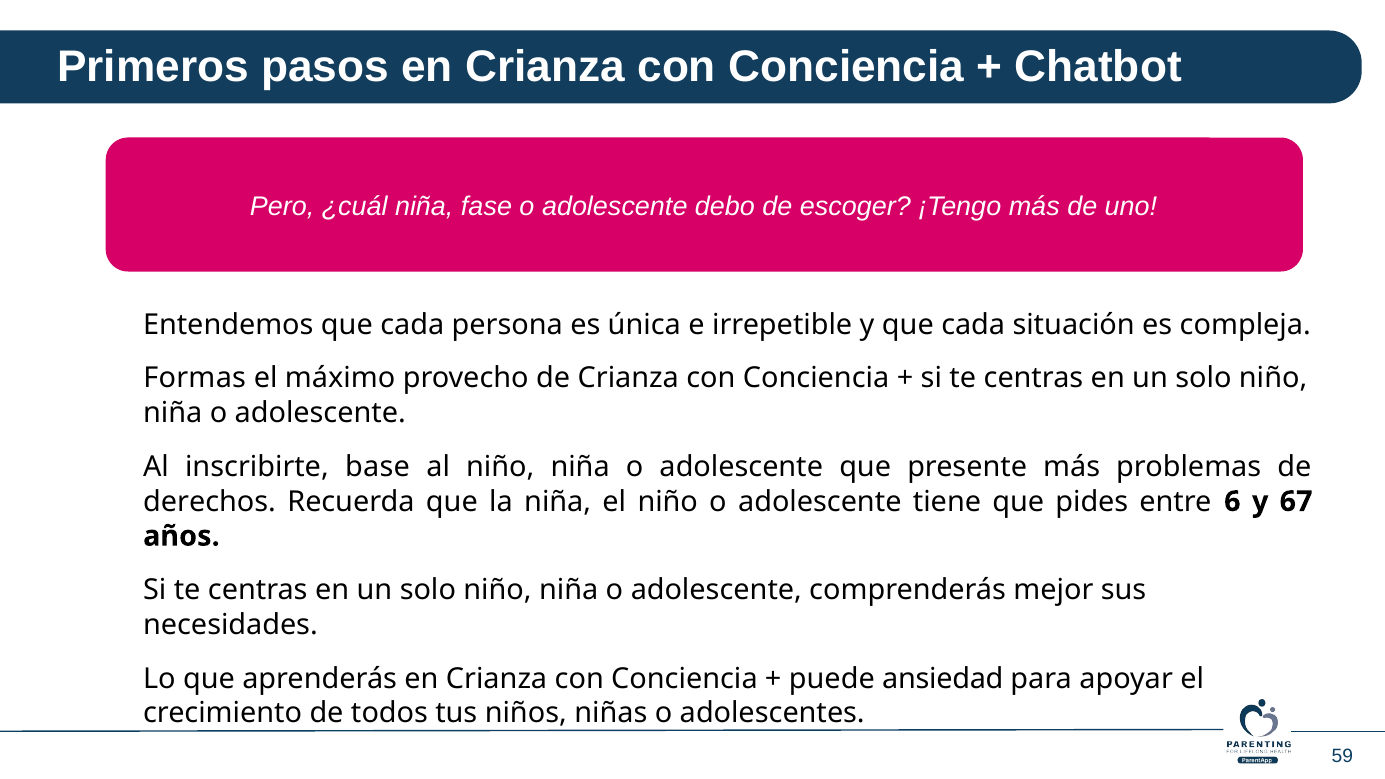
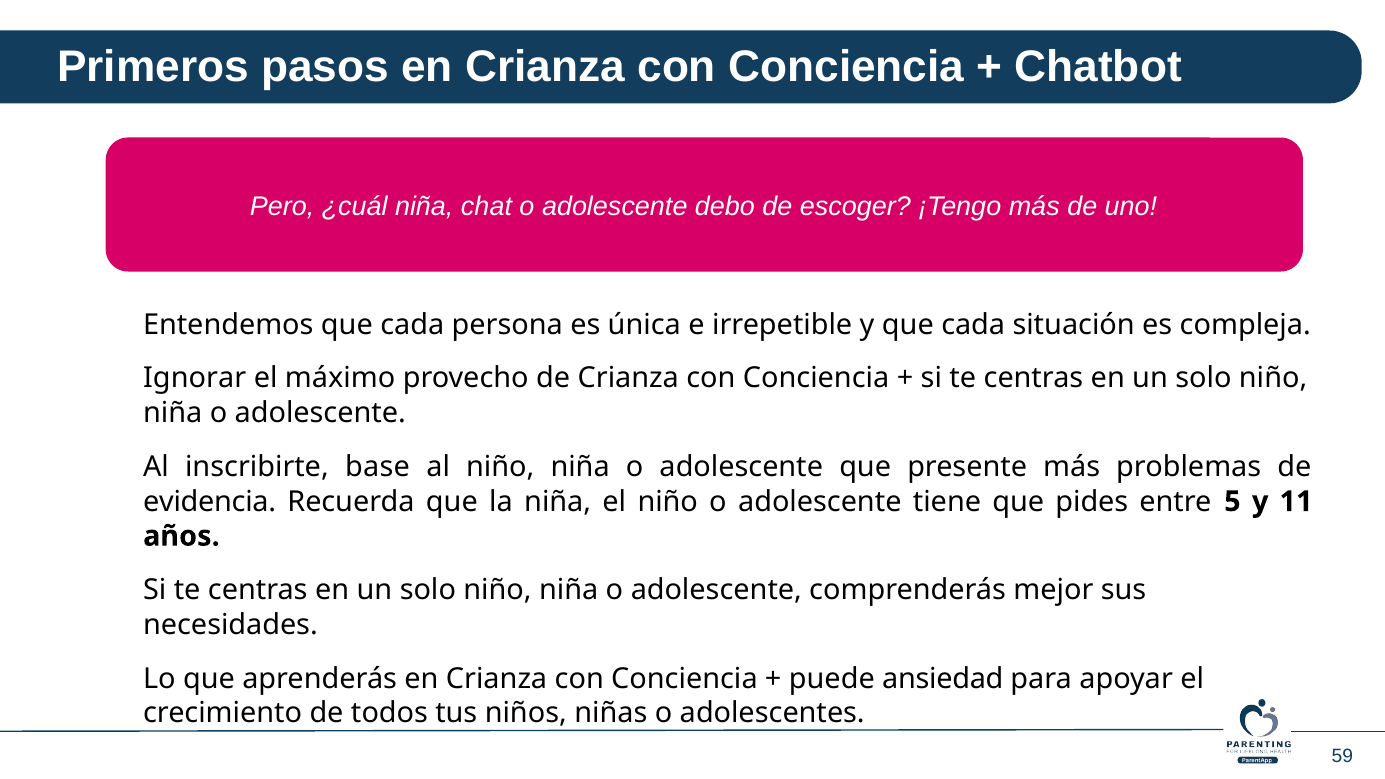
fase: fase -> chat
Formas: Formas -> Ignorar
derechos: derechos -> evidencia
6: 6 -> 5
67: 67 -> 11
